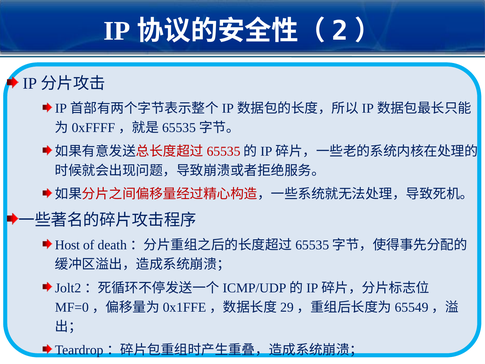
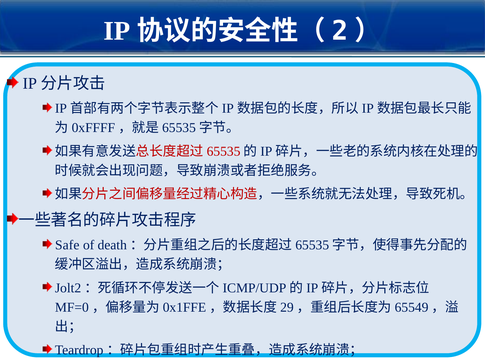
Host: Host -> Safe
